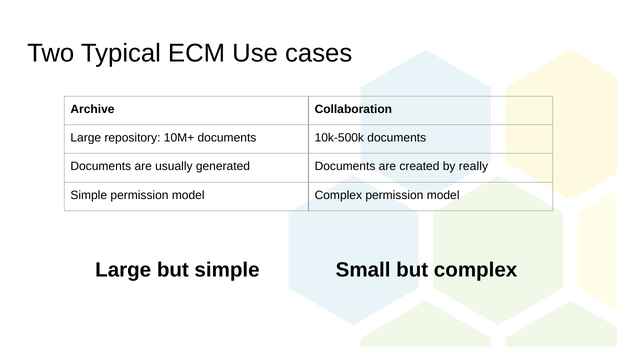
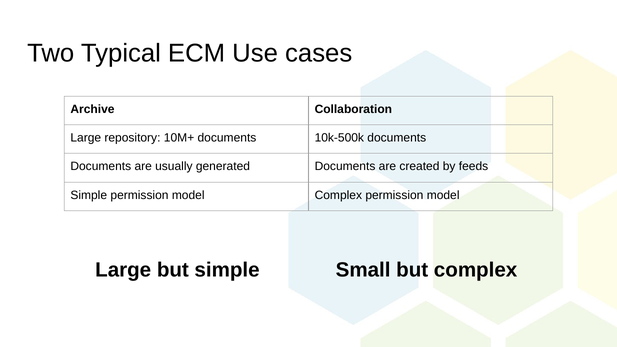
really: really -> feeds
